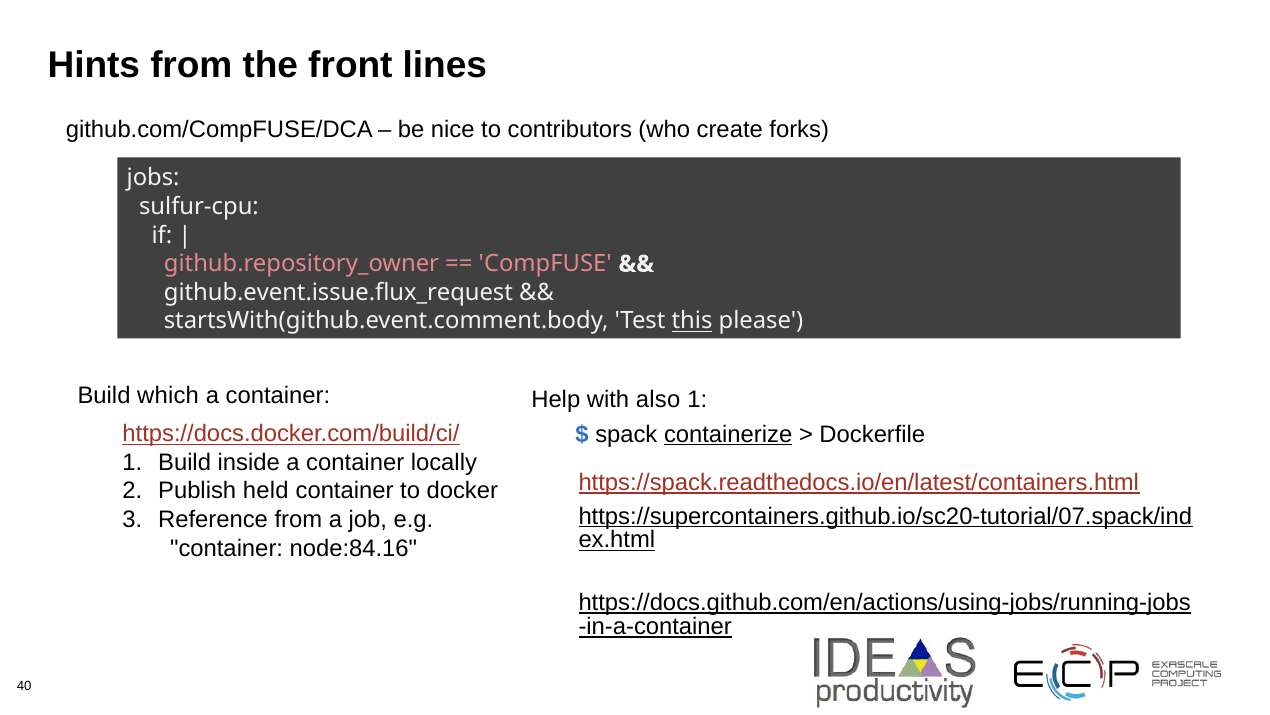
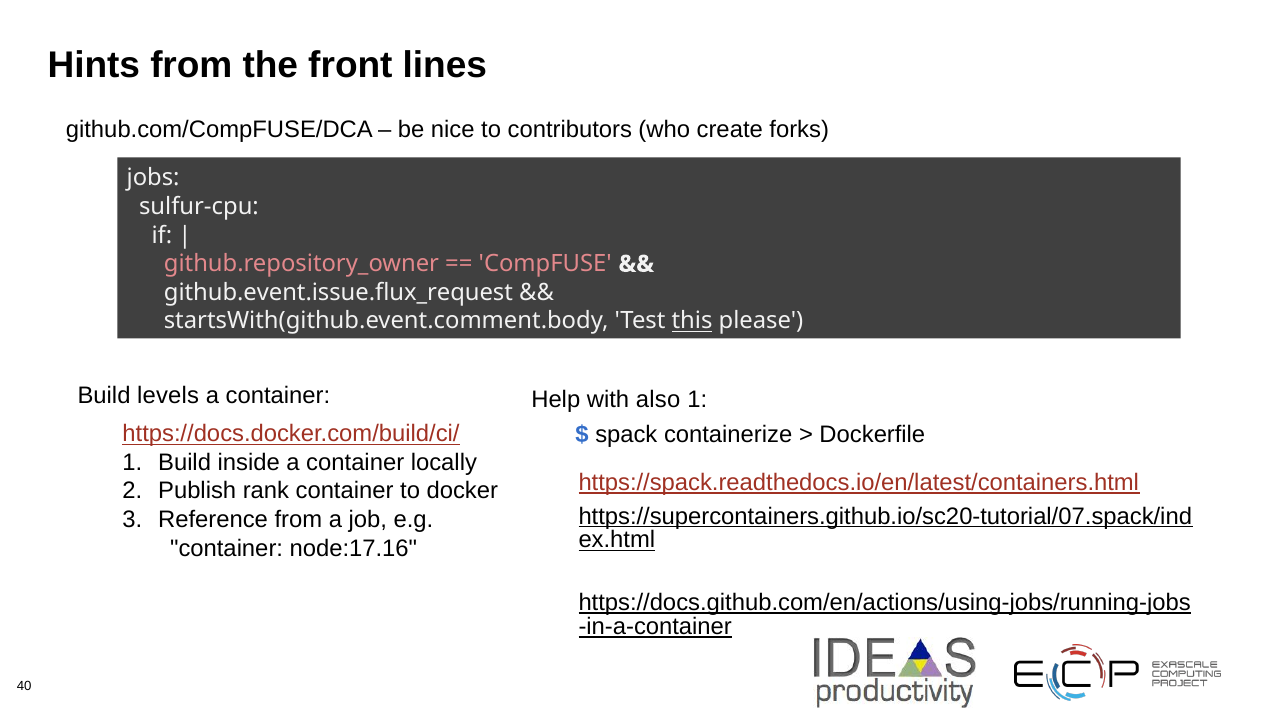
which: which -> levels
containerize underline: present -> none
held: held -> rank
node:84.16: node:84.16 -> node:17.16
